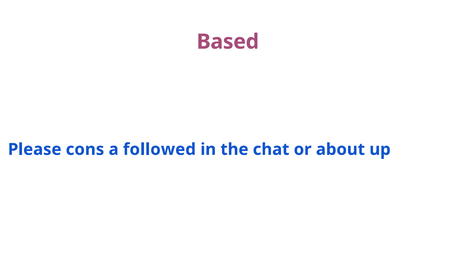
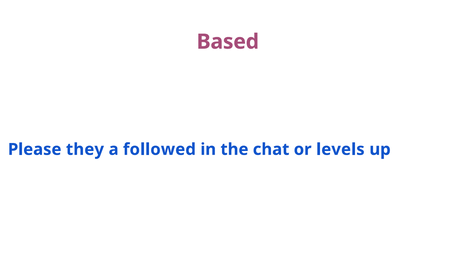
cons: cons -> they
about: about -> levels
